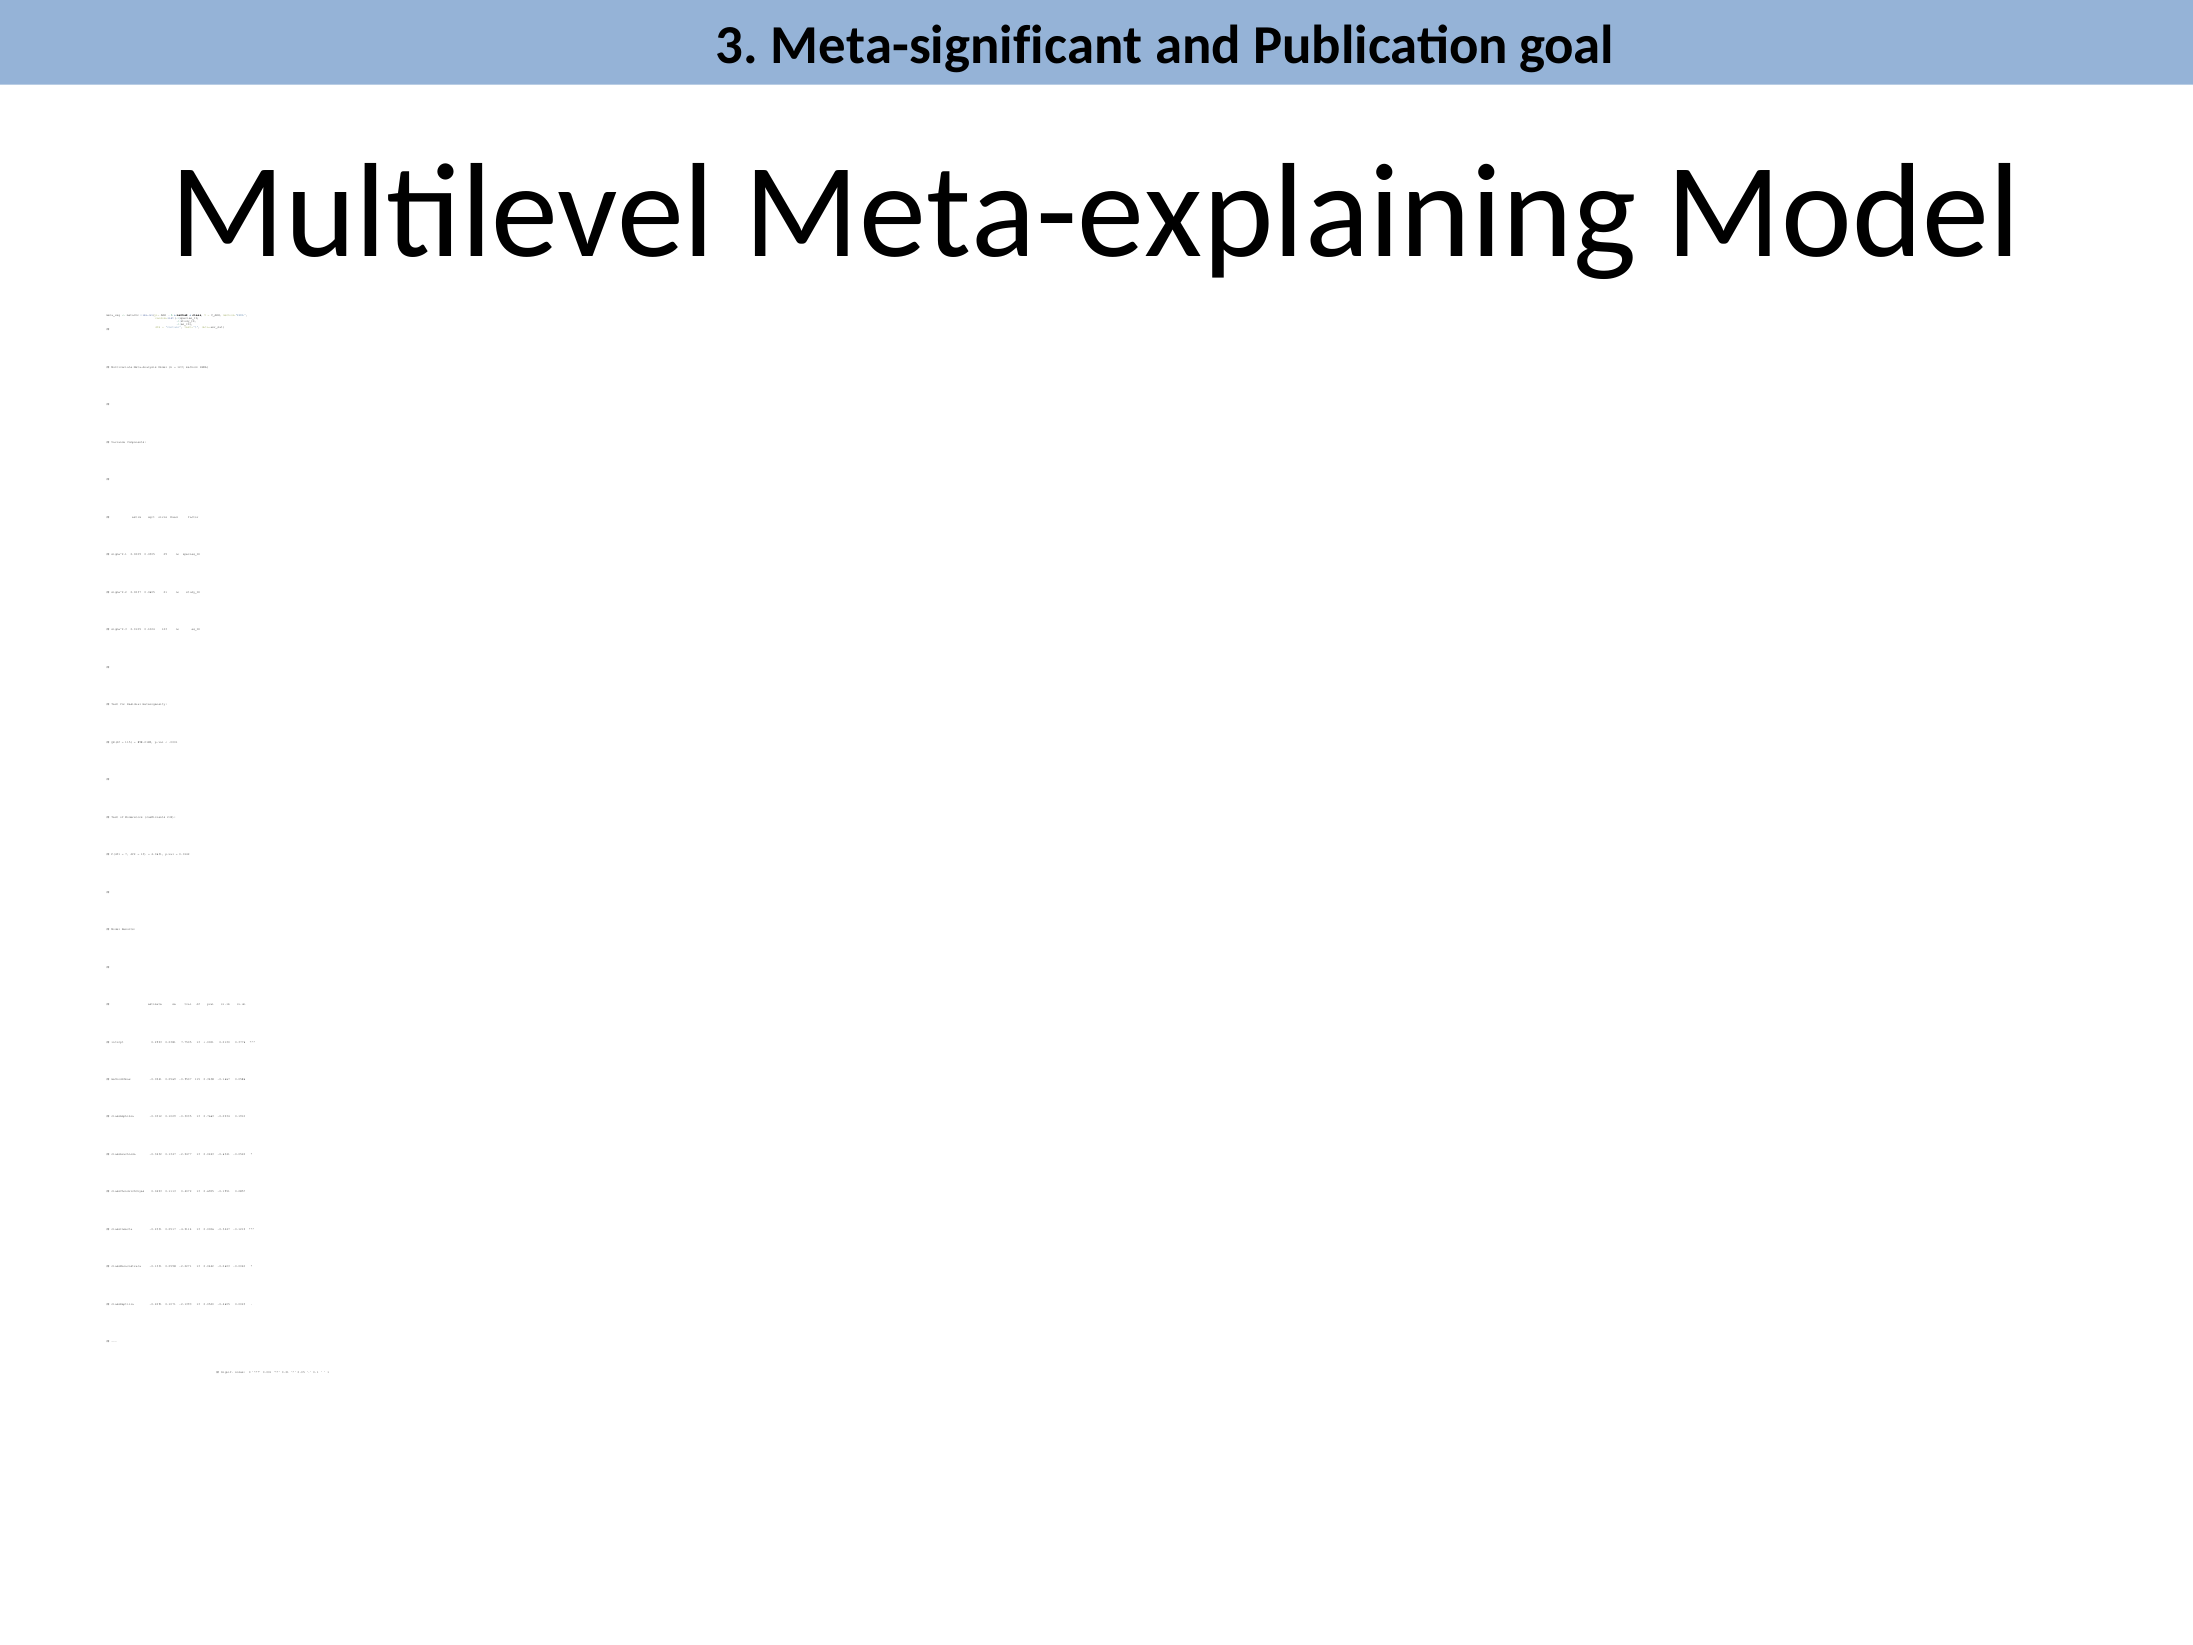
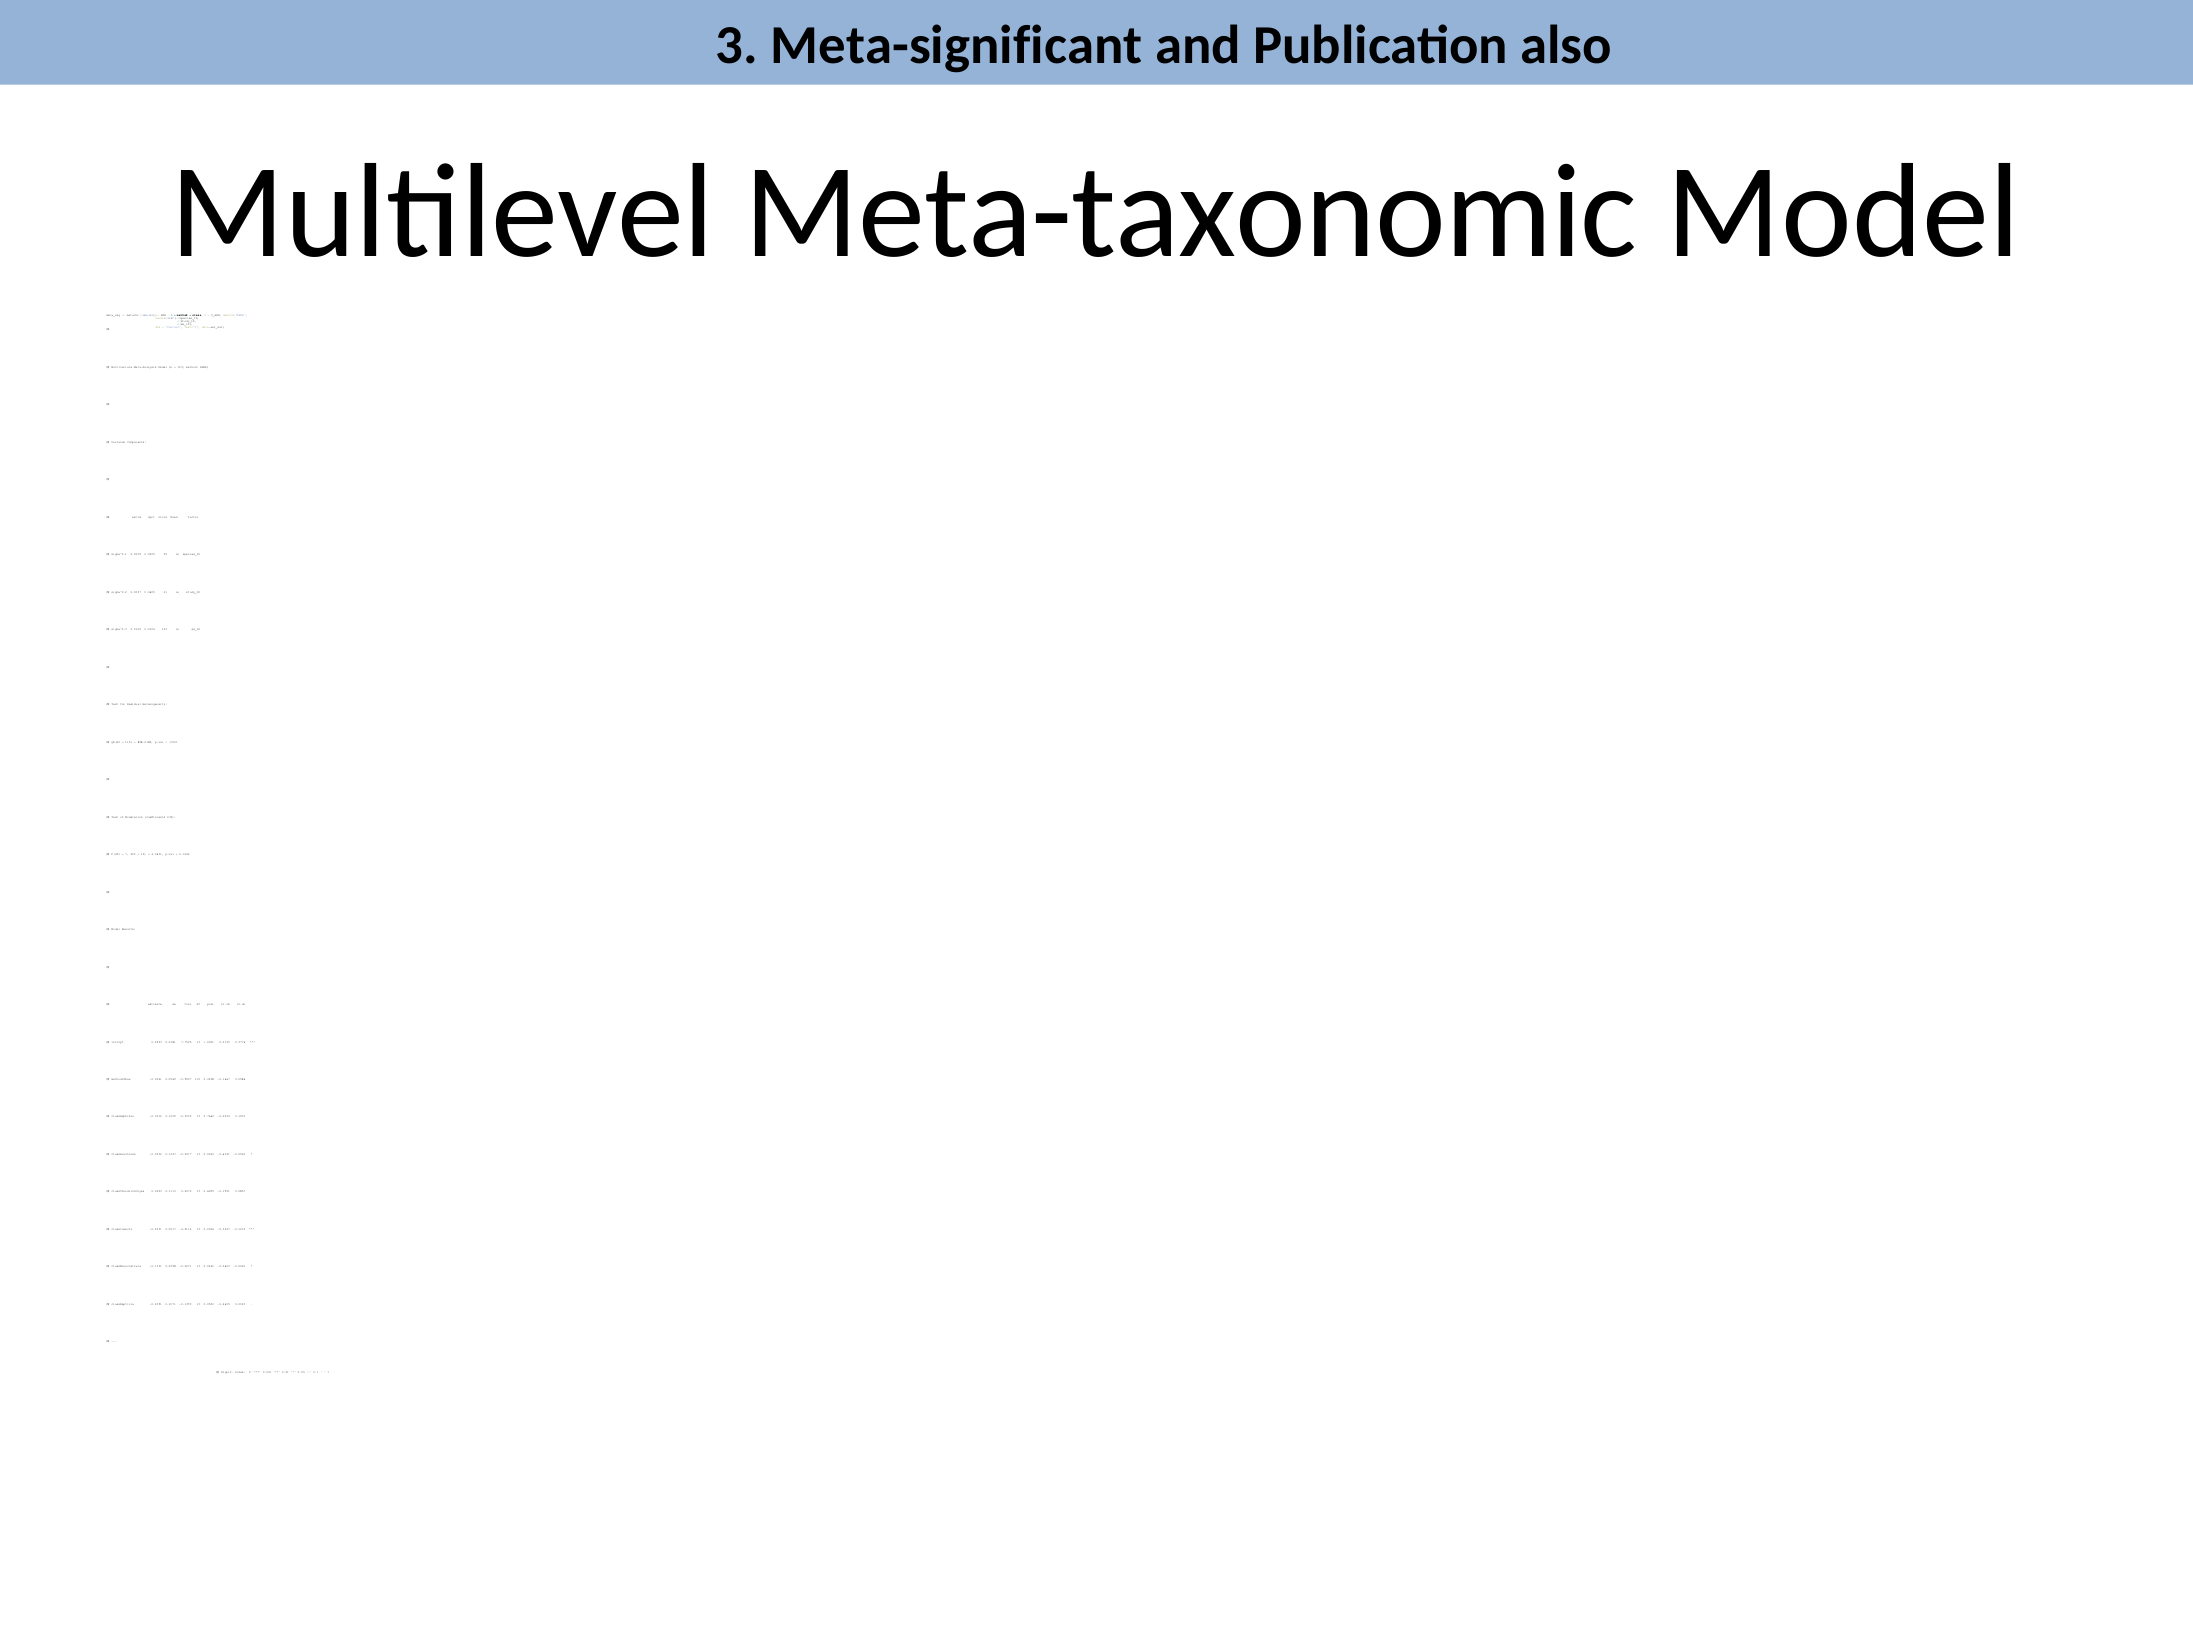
goal: goal -> also
Meta-explaining: Meta-explaining -> Meta-taxonomic
